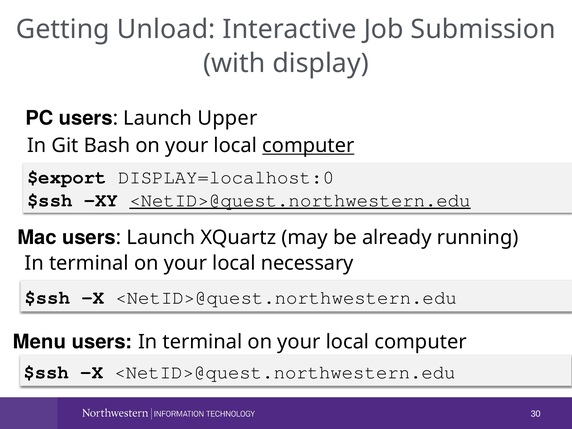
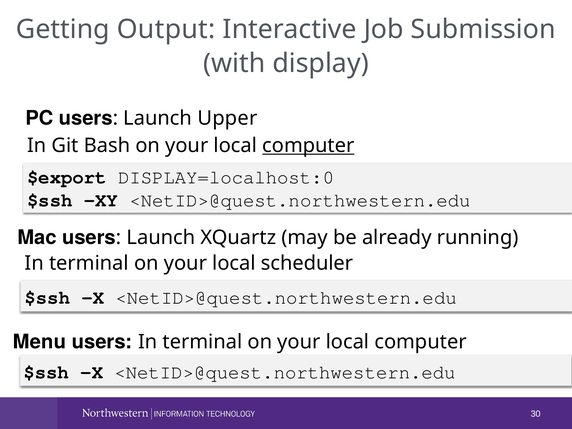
Unload: Unload -> Output
<NetID>@quest.northwestern.edu at (300, 200) underline: present -> none
necessary: necessary -> scheduler
